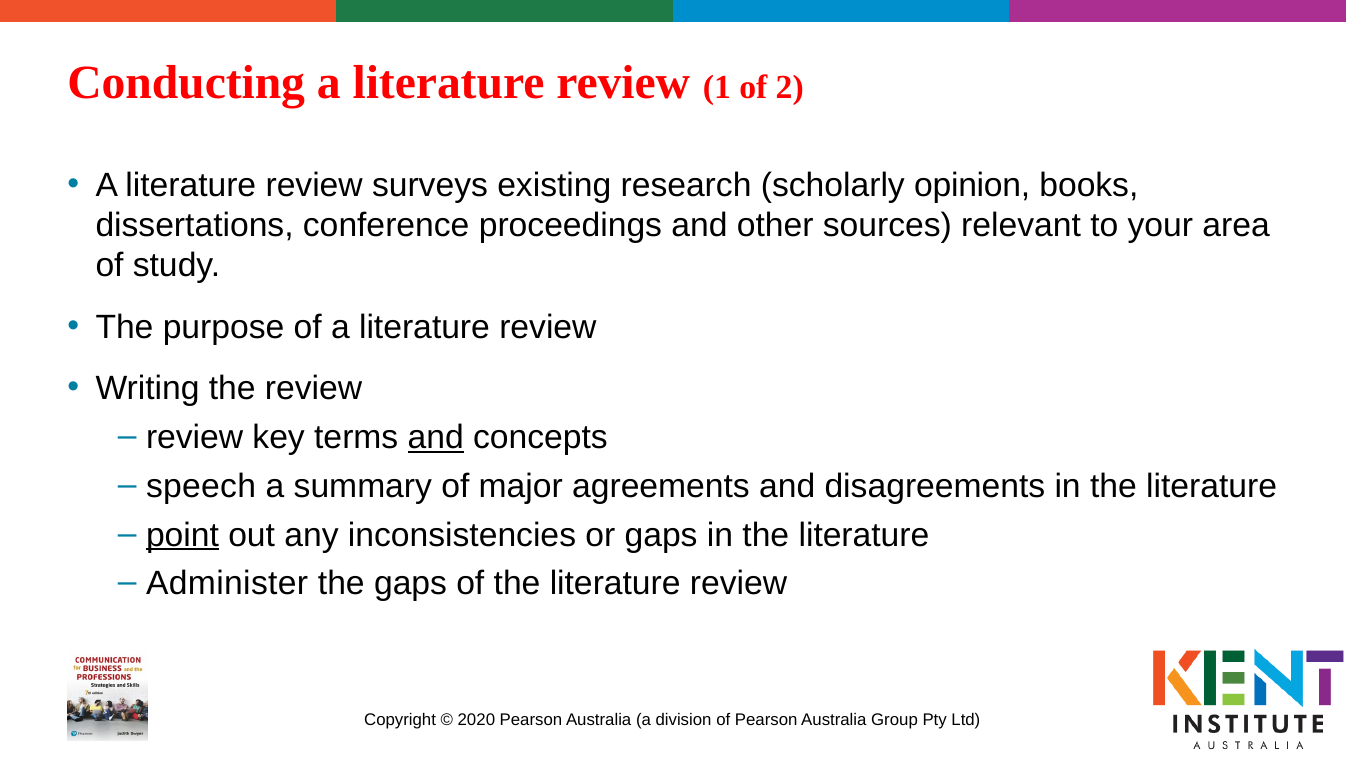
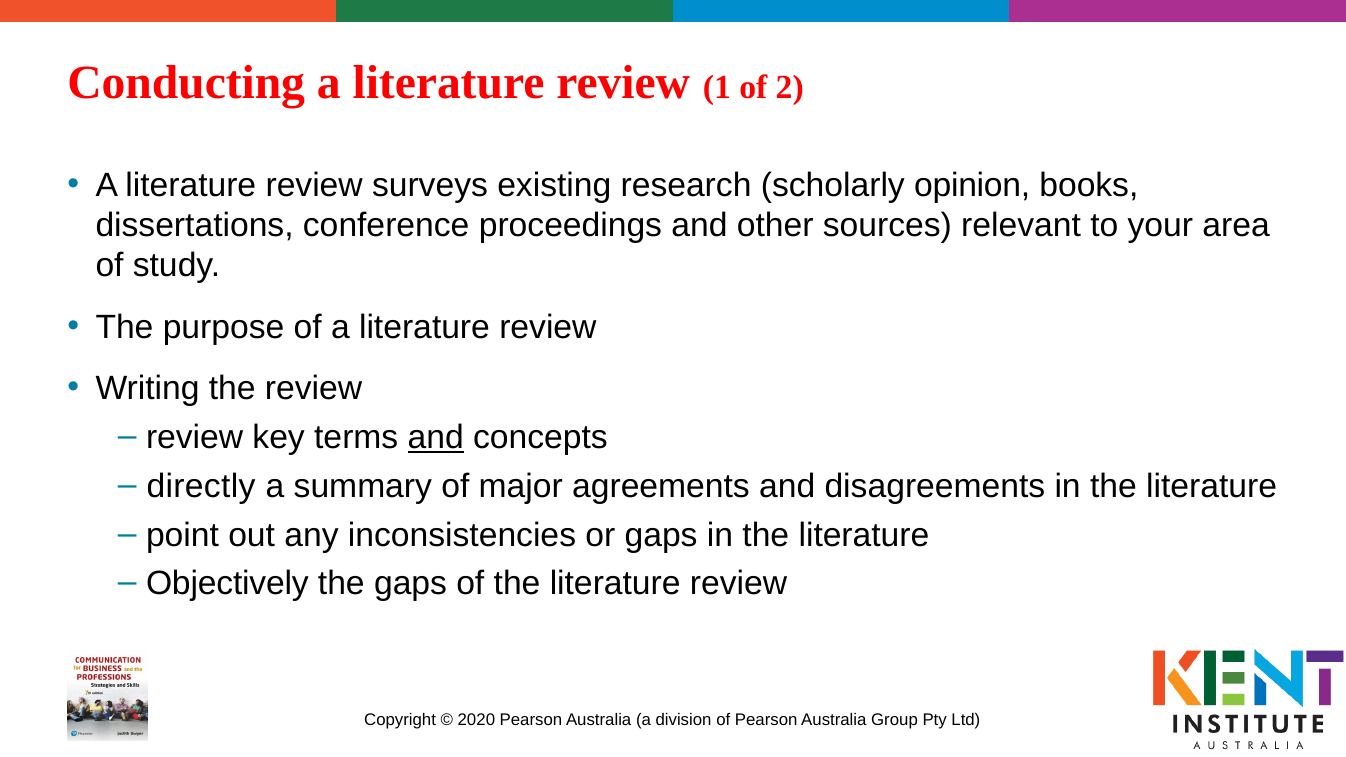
speech: speech -> directly
point underline: present -> none
Administer: Administer -> Objectively
